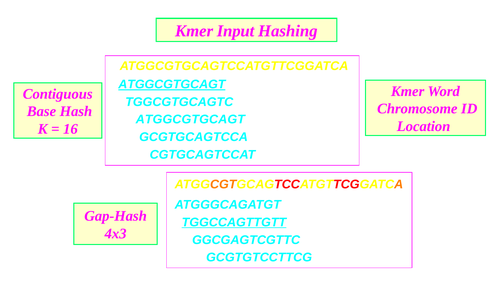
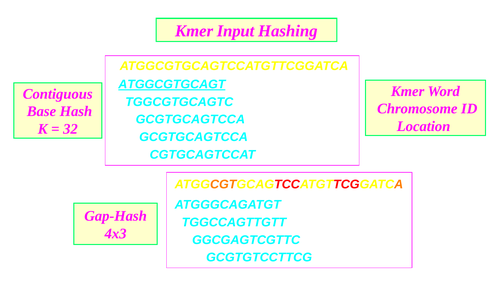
ATGGCGTGCAGT at (190, 120): ATGGCGTGCAGT -> GCGTGCAGTCCA
16: 16 -> 32
TGGCCAGTTGTT underline: present -> none
